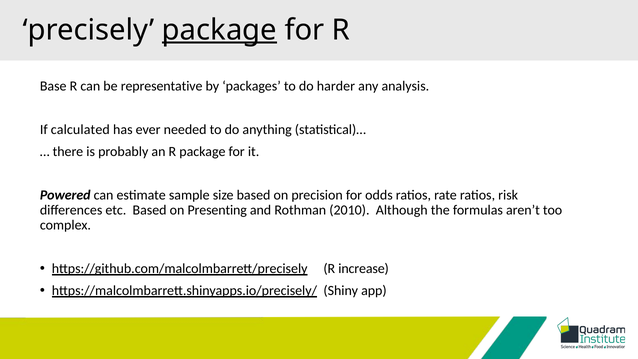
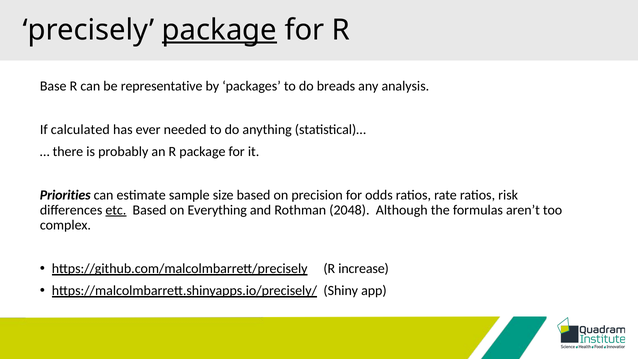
harder: harder -> breads
Powered: Powered -> Priorities
etc underline: none -> present
Presenting: Presenting -> Everything
2010: 2010 -> 2048
